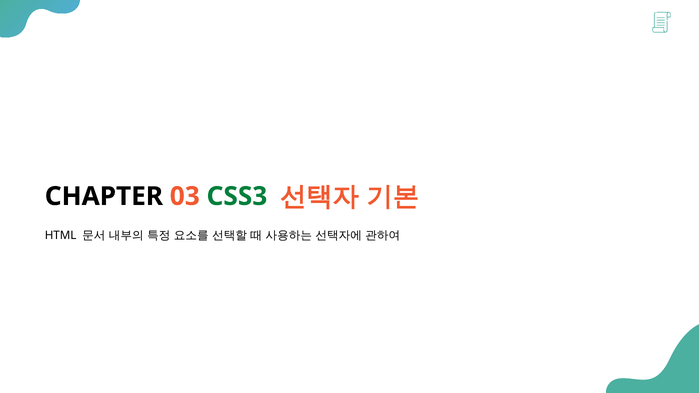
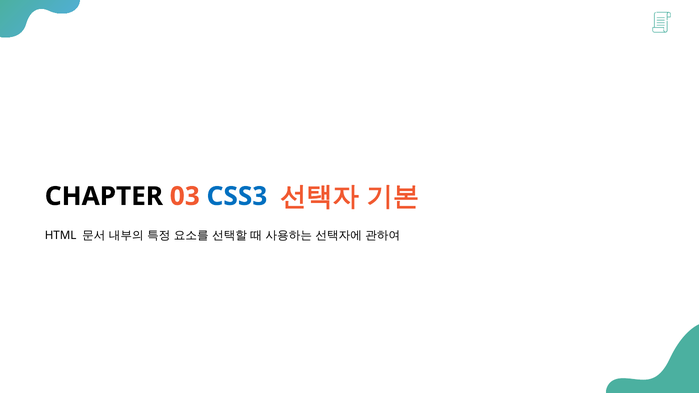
CSS3 colour: green -> blue
